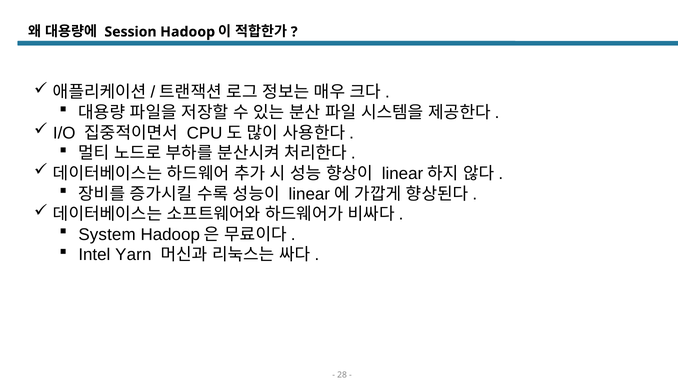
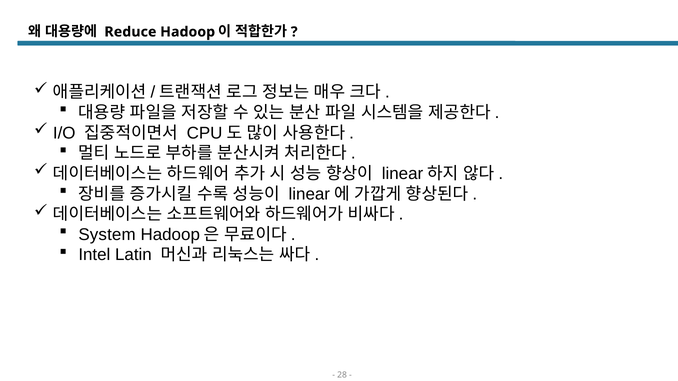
Session: Session -> Reduce
Yarn: Yarn -> Latin
